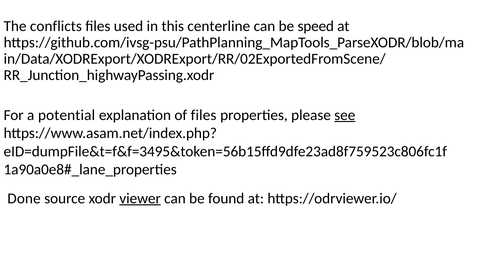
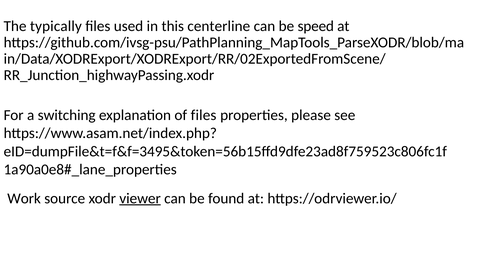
conflicts: conflicts -> typically
potential: potential -> switching
see underline: present -> none
Done: Done -> Work
